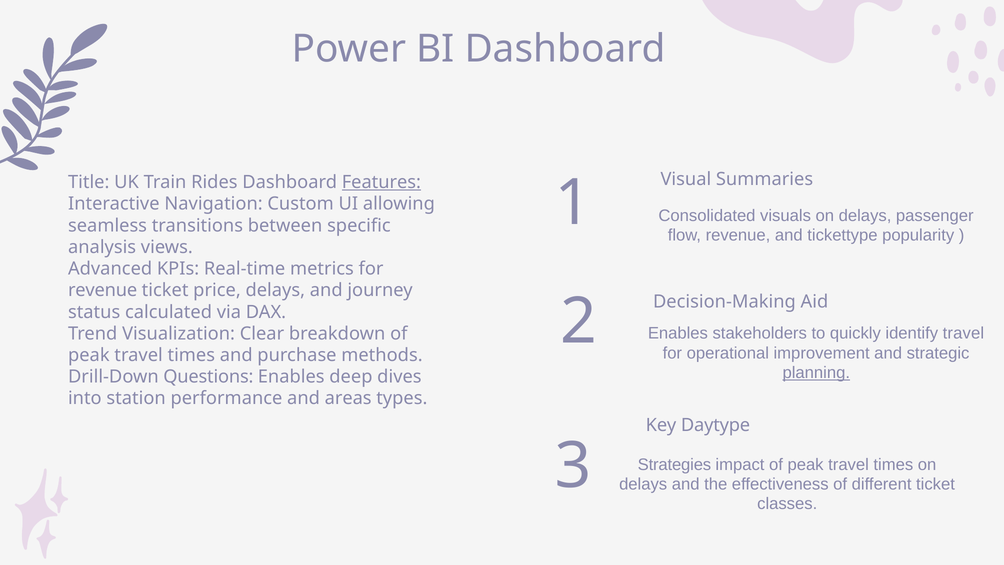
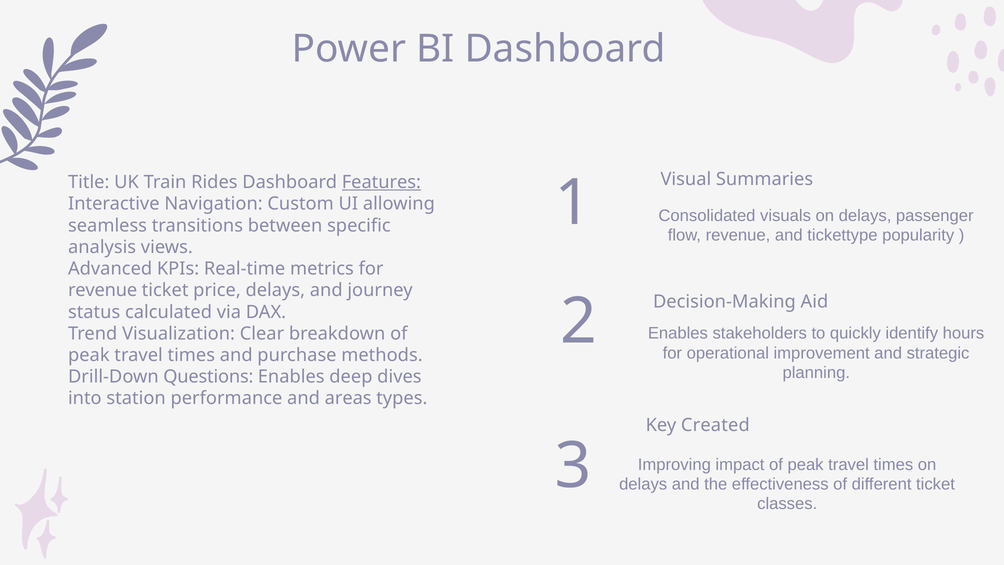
identify travel: travel -> hours
planning underline: present -> none
Daytype: Daytype -> Created
Strategies: Strategies -> Improving
